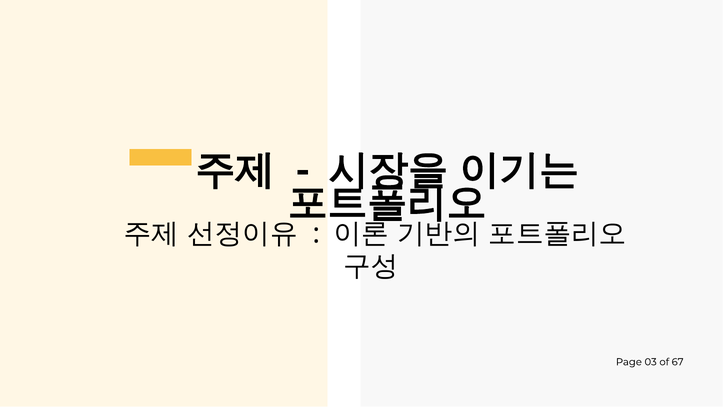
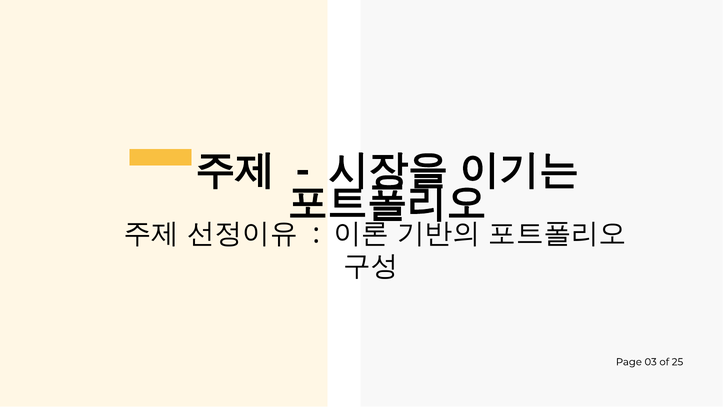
67: 67 -> 25
